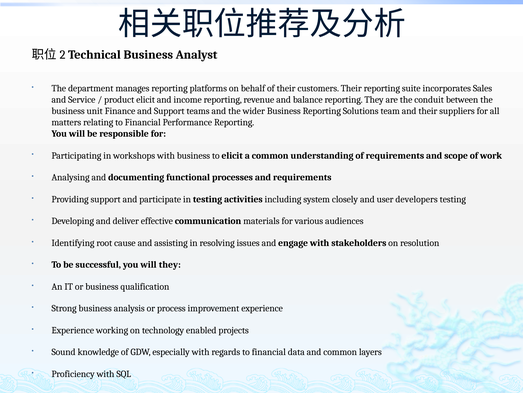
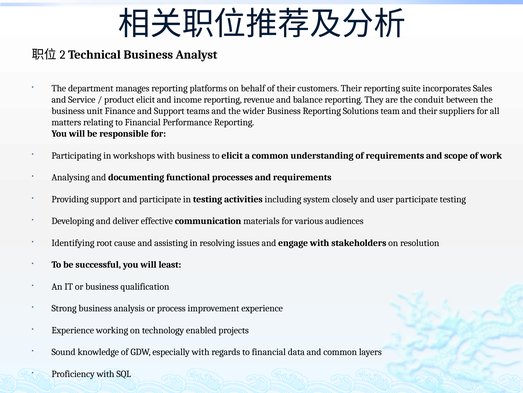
user developers: developers -> participate
will they: they -> least
